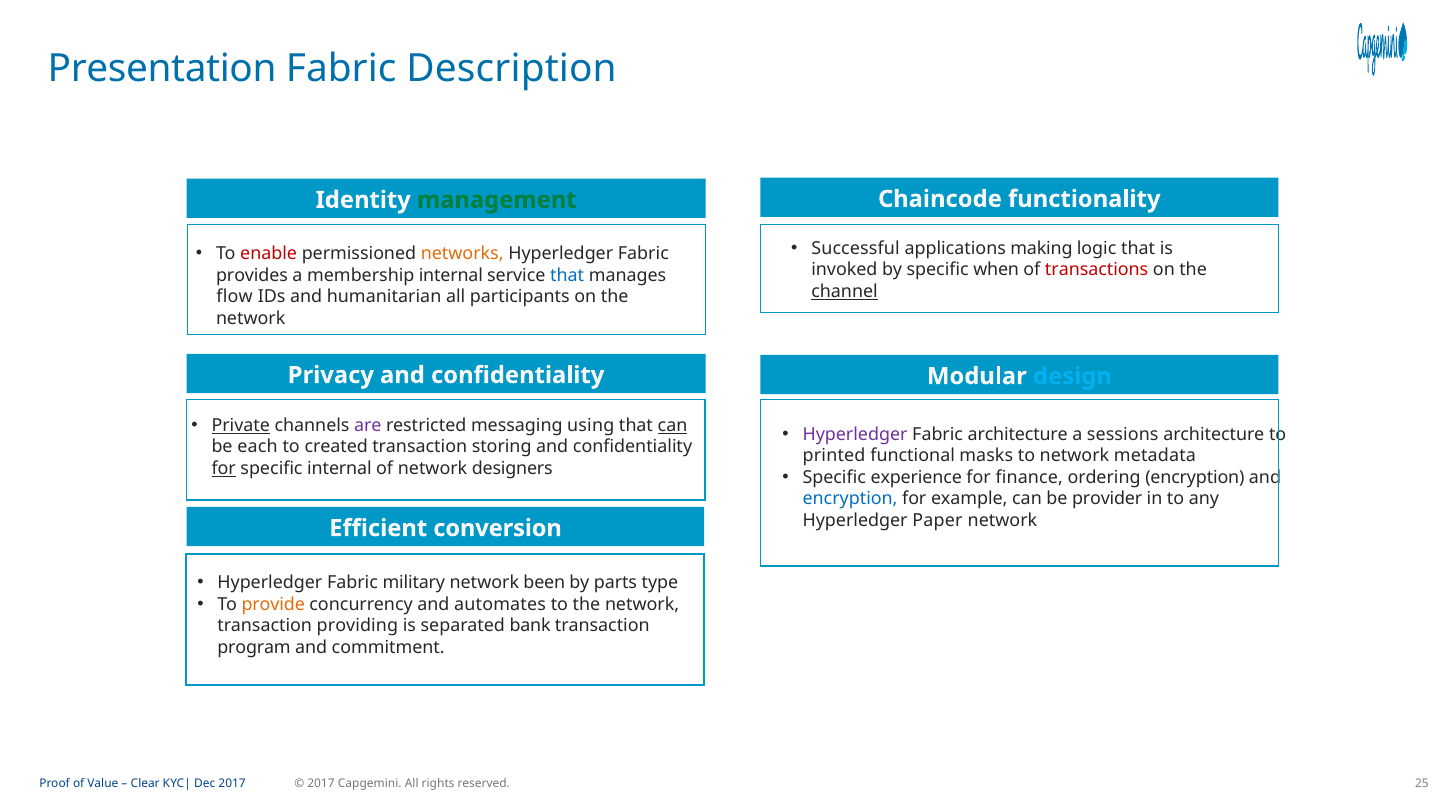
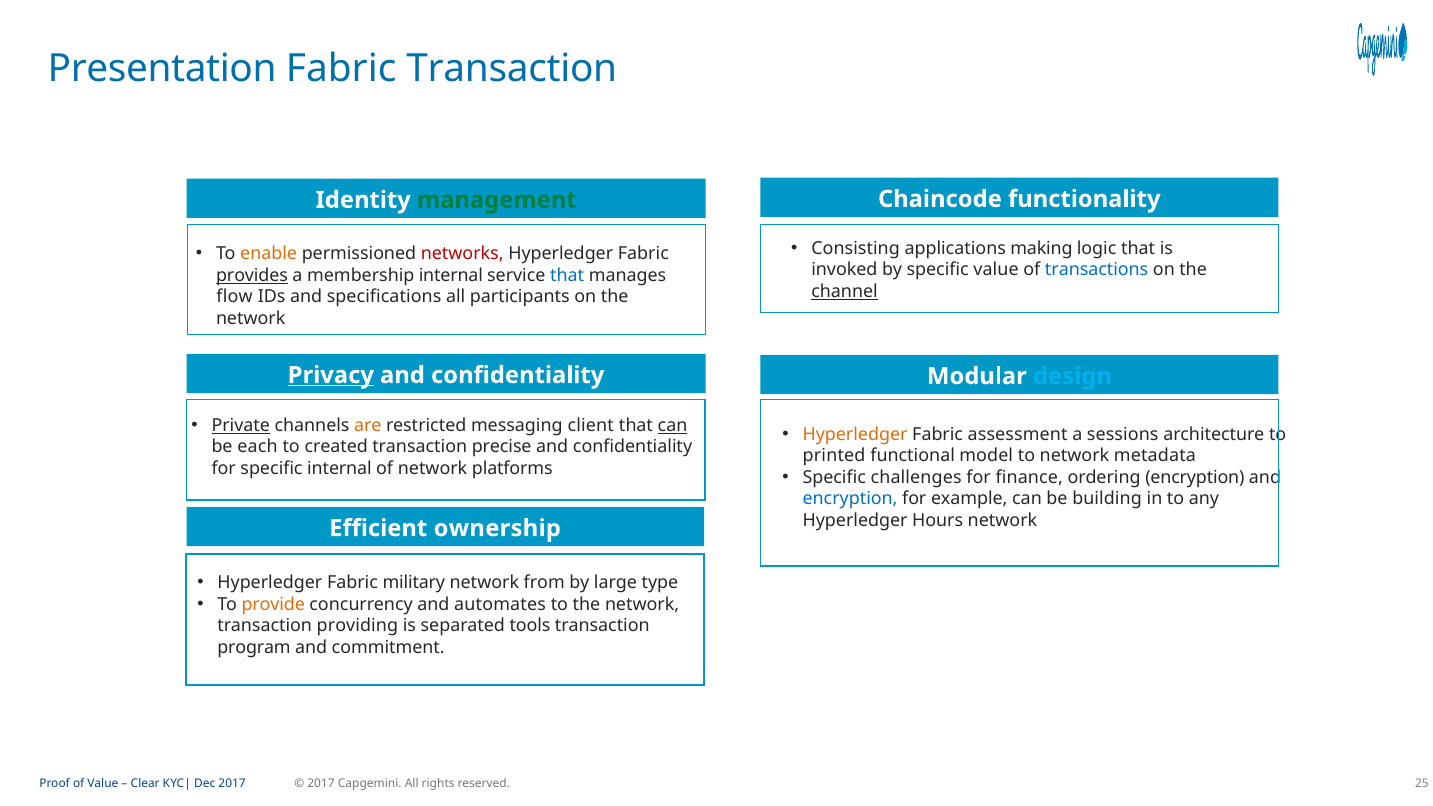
Fabric Description: Description -> Transaction
Successful: Successful -> Consisting
enable colour: red -> orange
networks colour: orange -> red
specific when: when -> value
transactions colour: red -> blue
provides underline: none -> present
humanitarian: humanitarian -> specifications
Privacy underline: none -> present
are colour: purple -> orange
using: using -> client
Hyperledger at (855, 434) colour: purple -> orange
Fabric architecture: architecture -> assessment
storing: storing -> precise
masks: masks -> model
for at (224, 468) underline: present -> none
designers: designers -> platforms
experience: experience -> challenges
provider: provider -> building
Paper: Paper -> Hours
conversion: conversion -> ownership
been: been -> from
parts: parts -> large
bank: bank -> tools
